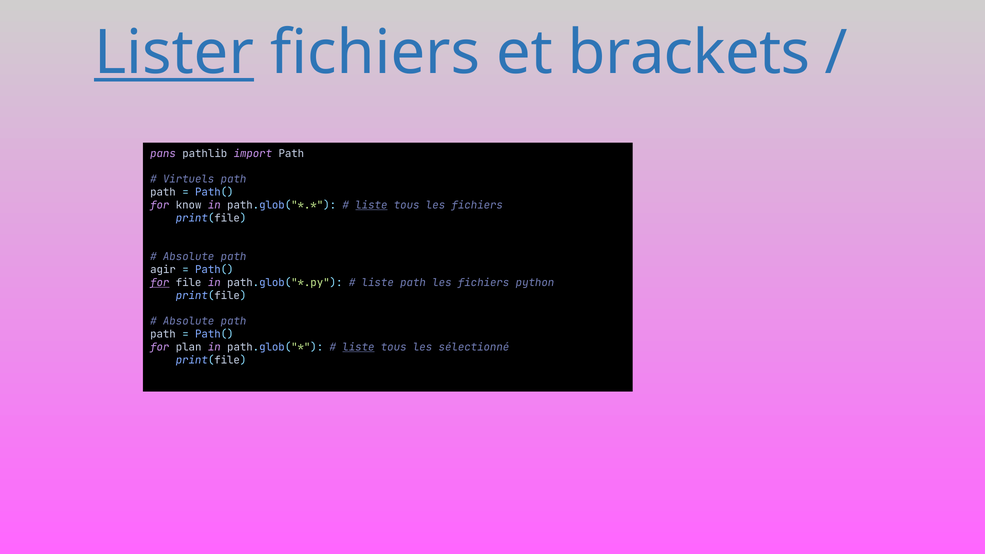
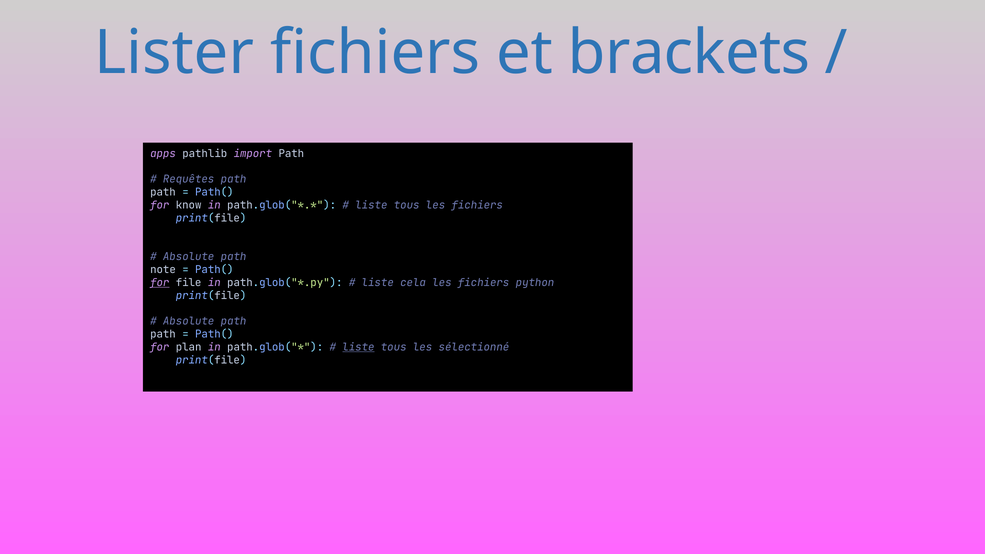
Lister underline: present -> none
pans: pans -> apps
Virtuels: Virtuels -> Requêtes
liste at (371, 205) underline: present -> none
agir: agir -> note
liste path: path -> cela
